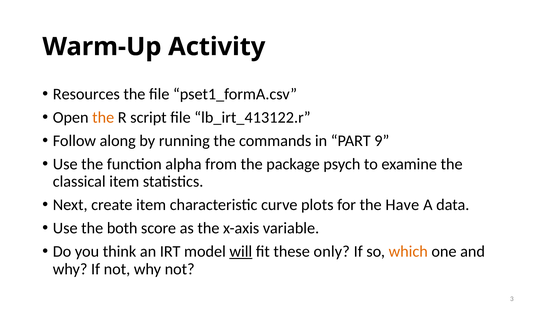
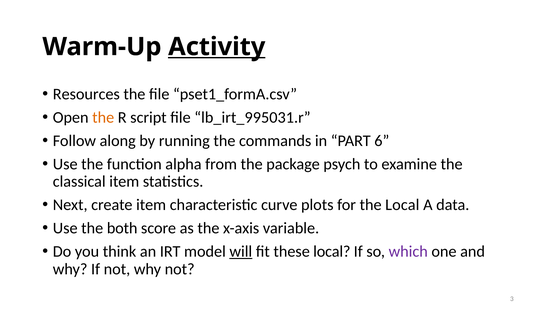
Activity underline: none -> present
lb_irt_413122.r: lb_irt_413122.r -> lb_irt_995031.r
9: 9 -> 6
the Have: Have -> Local
these only: only -> local
which colour: orange -> purple
